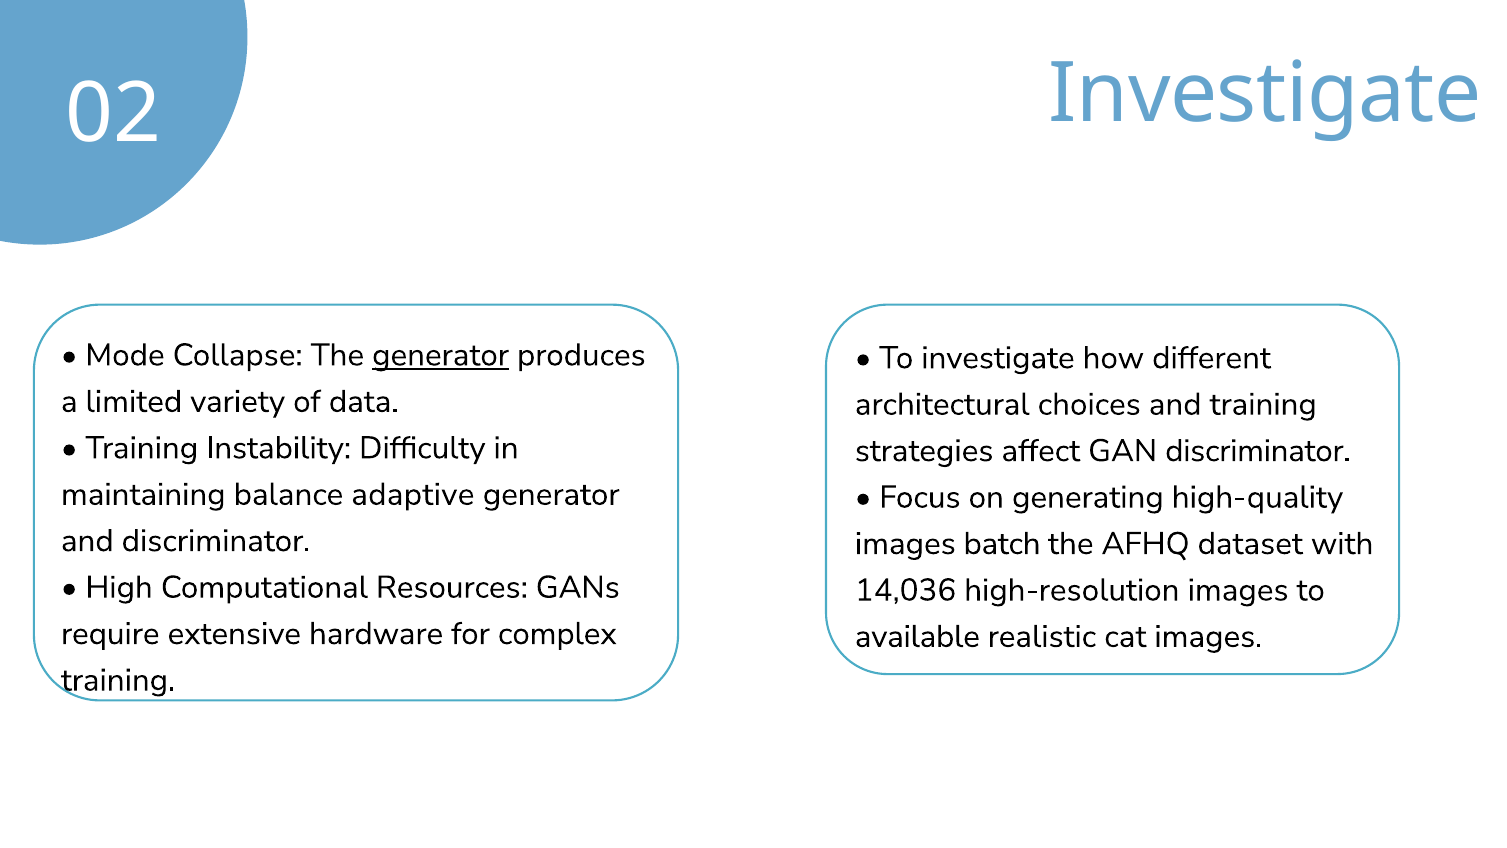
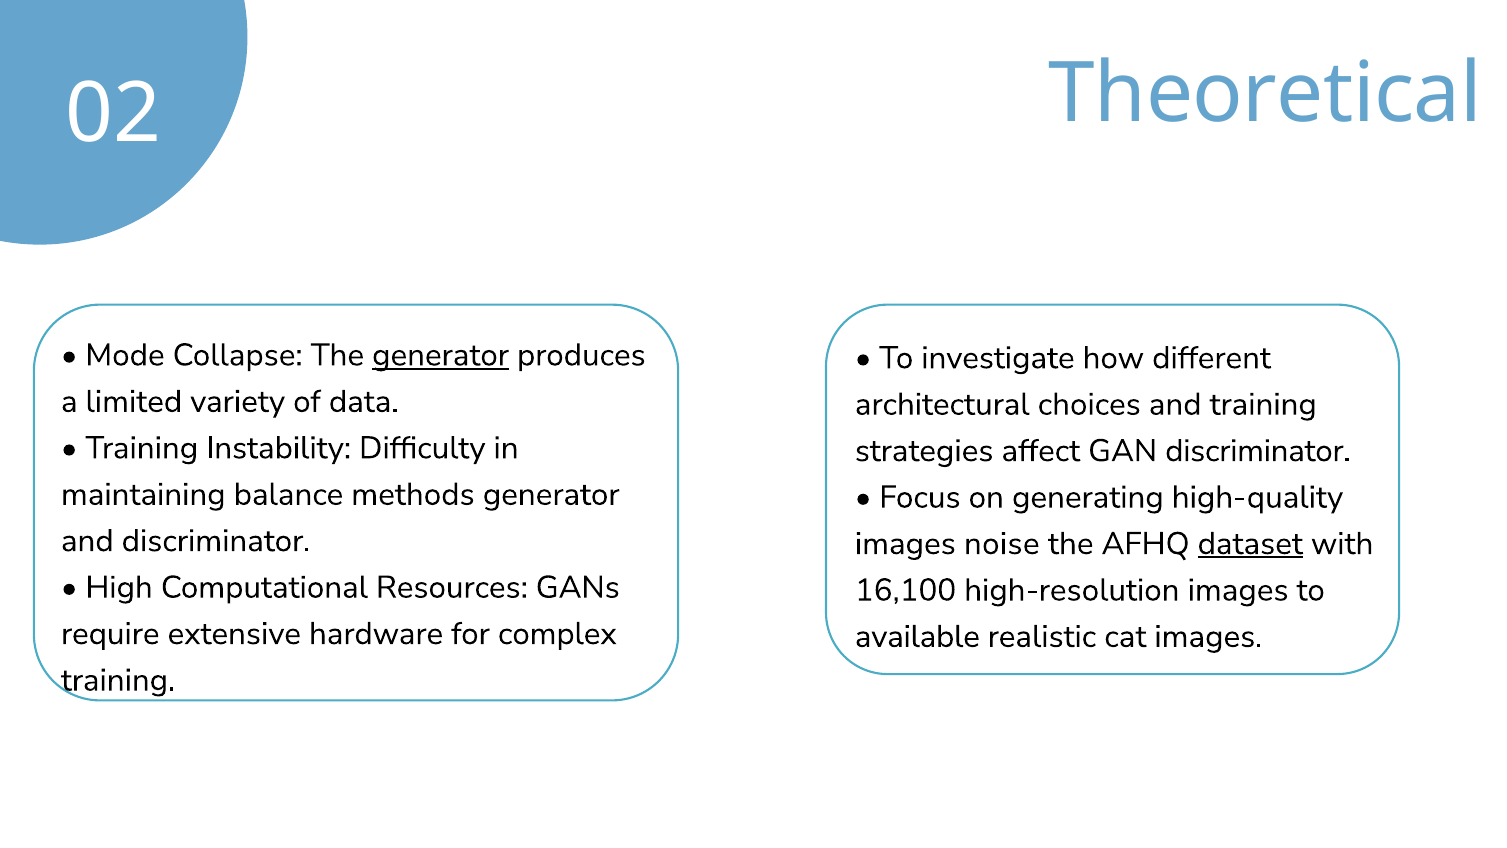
Investigate at (1265, 94): Investigate -> Theoretical
adaptive: adaptive -> methods
batch: batch -> noise
dataset underline: none -> present
14,036: 14,036 -> 16,100
